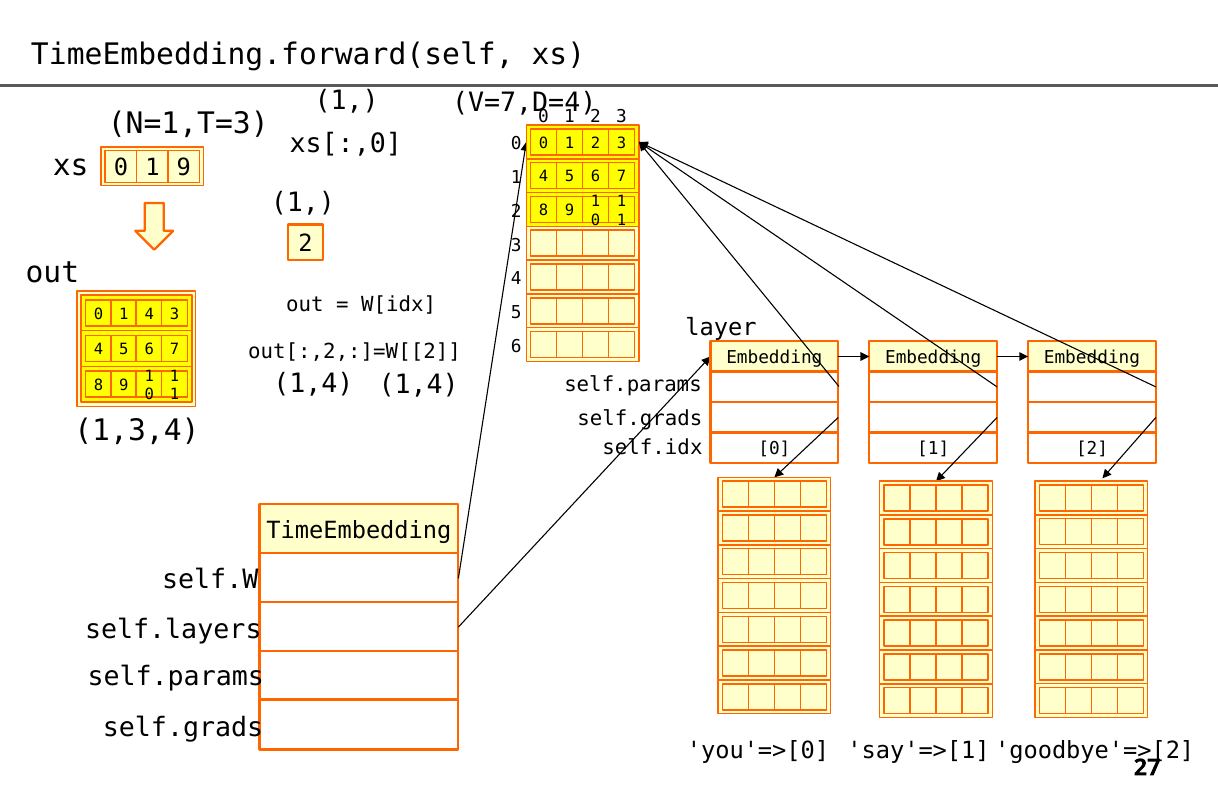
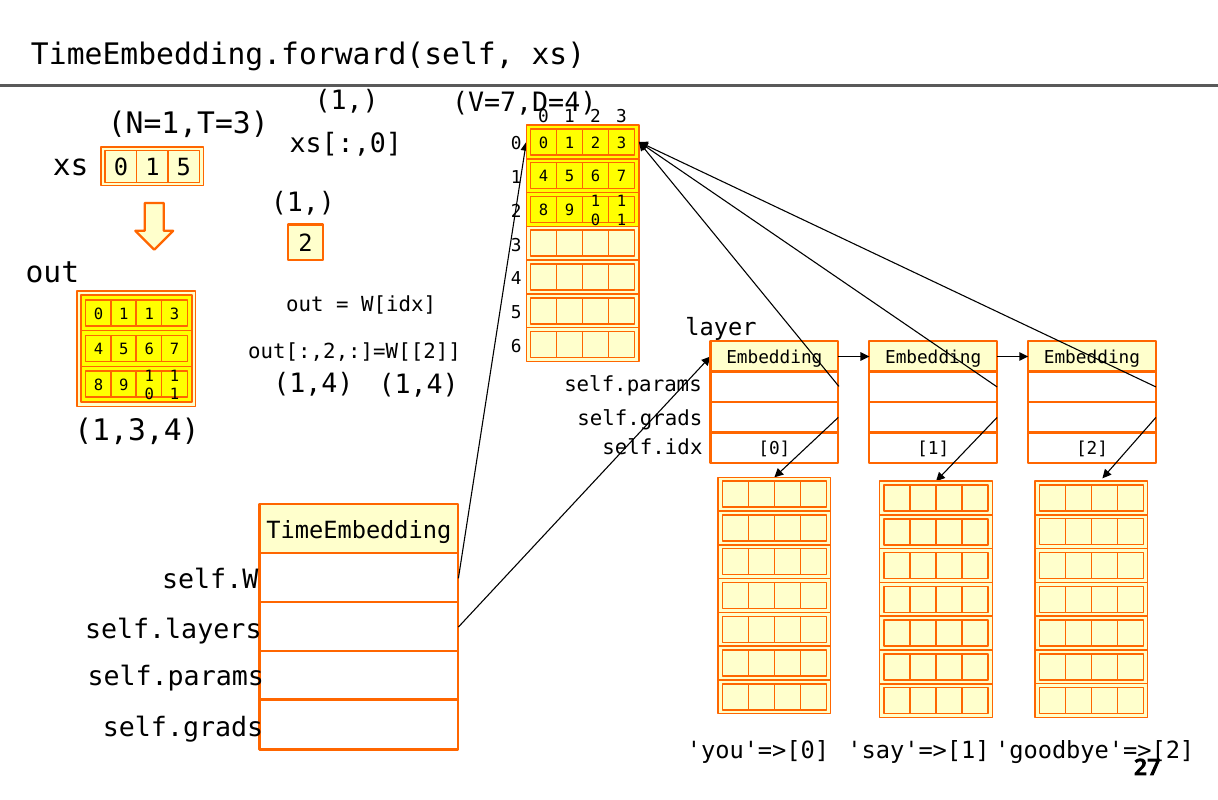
1 9: 9 -> 5
4 at (149, 314): 4 -> 1
